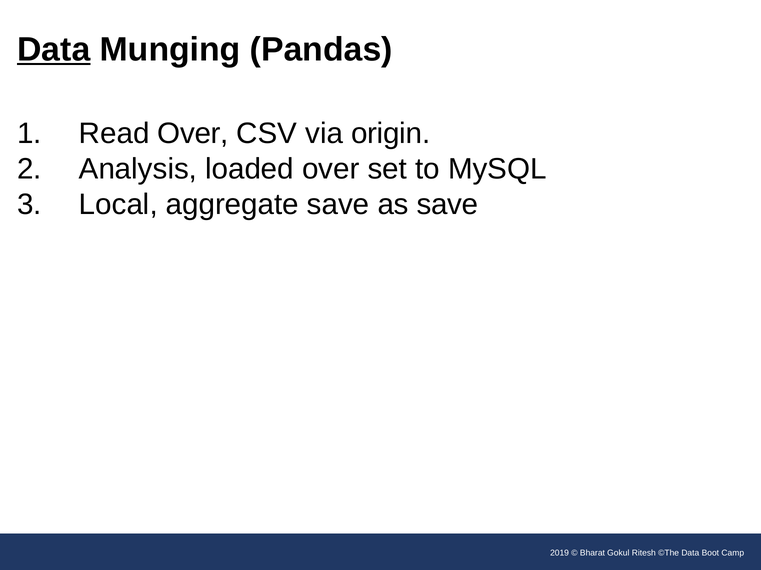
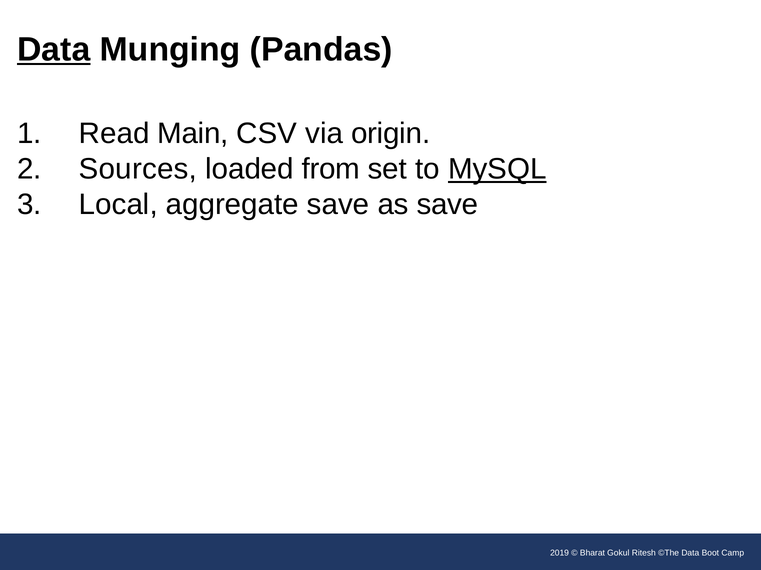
Read Over: Over -> Main
Analysis: Analysis -> Sources
loaded over: over -> from
MySQL underline: none -> present
